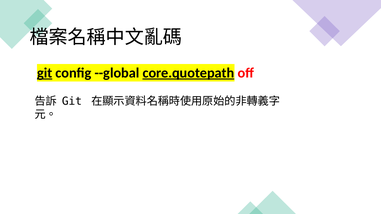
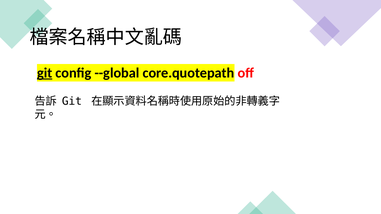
core.quotepath underline: present -> none
